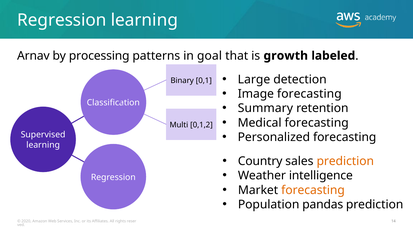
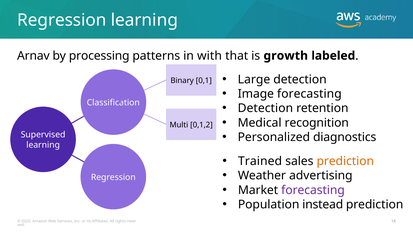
goal: goal -> with
Summary at (265, 108): Summary -> Detection
Medical forecasting: forecasting -> recognition
Personalized forecasting: forecasting -> diagnostics
Country: Country -> Trained
intelligence: intelligence -> advertising
forecasting at (313, 190) colour: orange -> purple
pandas: pandas -> instead
